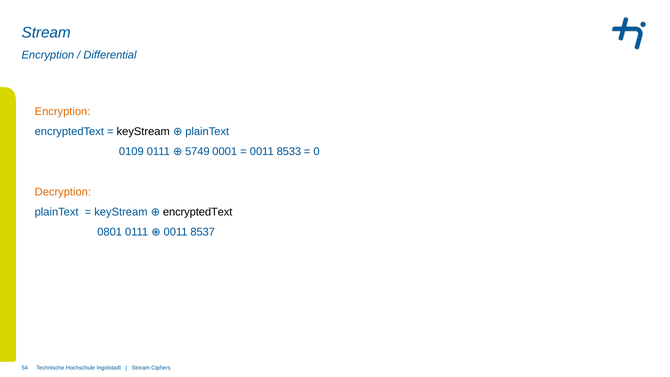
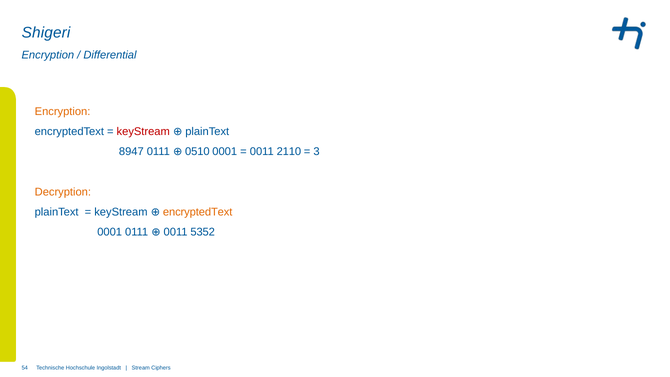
Stream at (46, 33): Stream -> Shigeri
keyStream at (143, 132) colour: black -> red
0109: 0109 -> 8947
5749: 5749 -> 0510
8533: 8533 -> 2110
0: 0 -> 3
encryptedText at (198, 212) colour: black -> orange
0801 at (110, 232): 0801 -> 0001
8537: 8537 -> 5352
